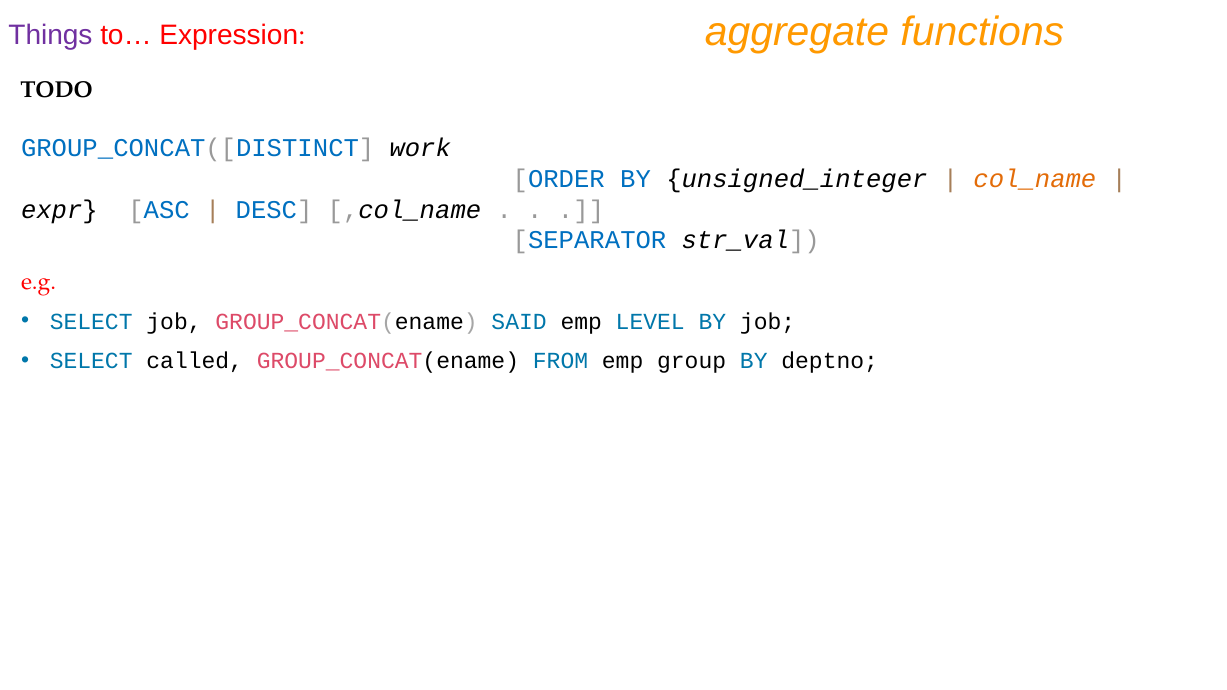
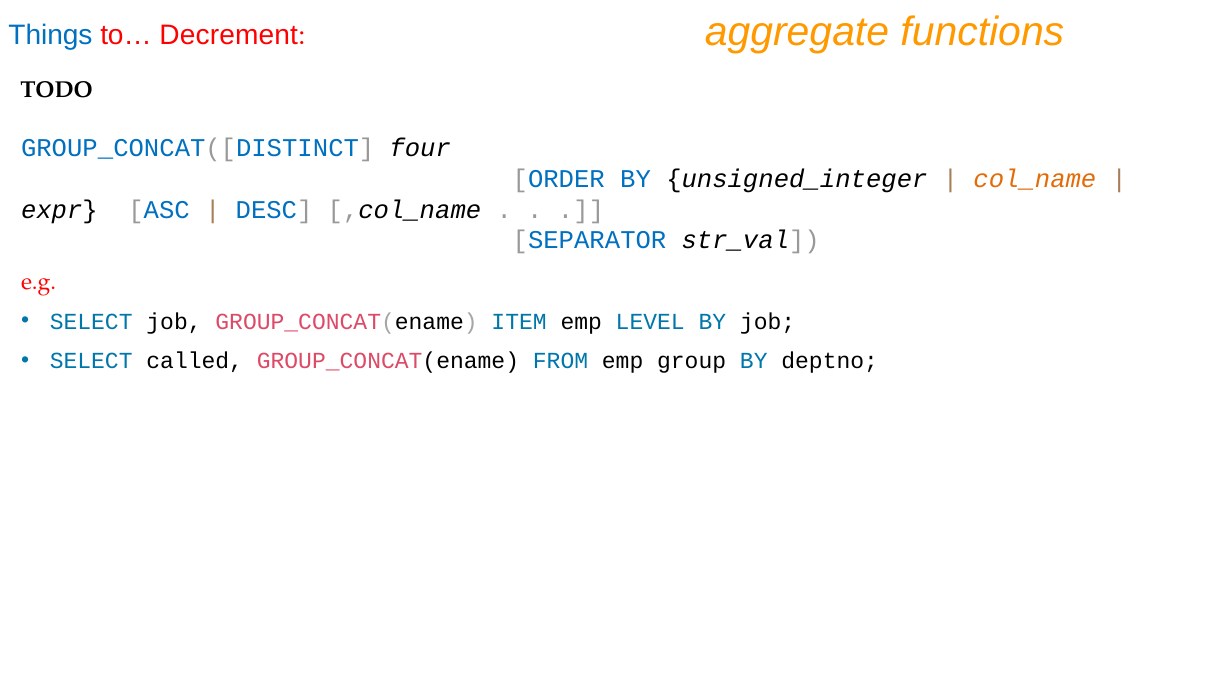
Things colour: purple -> blue
Expression: Expression -> Decrement
work: work -> four
SAID: SAID -> ITEM
